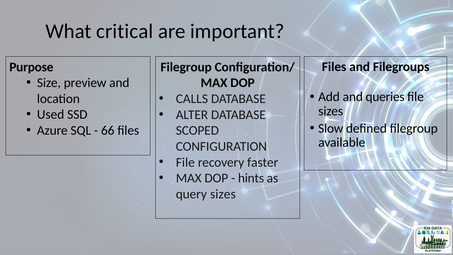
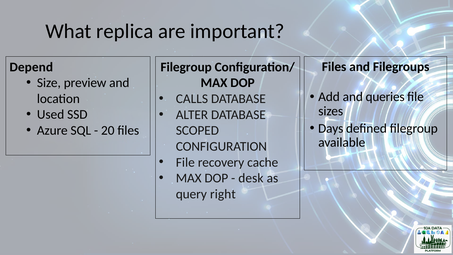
critical: critical -> replica
Purpose: Purpose -> Depend
Slow: Slow -> Days
66: 66 -> 20
faster: faster -> cache
hints: hints -> desk
query sizes: sizes -> right
